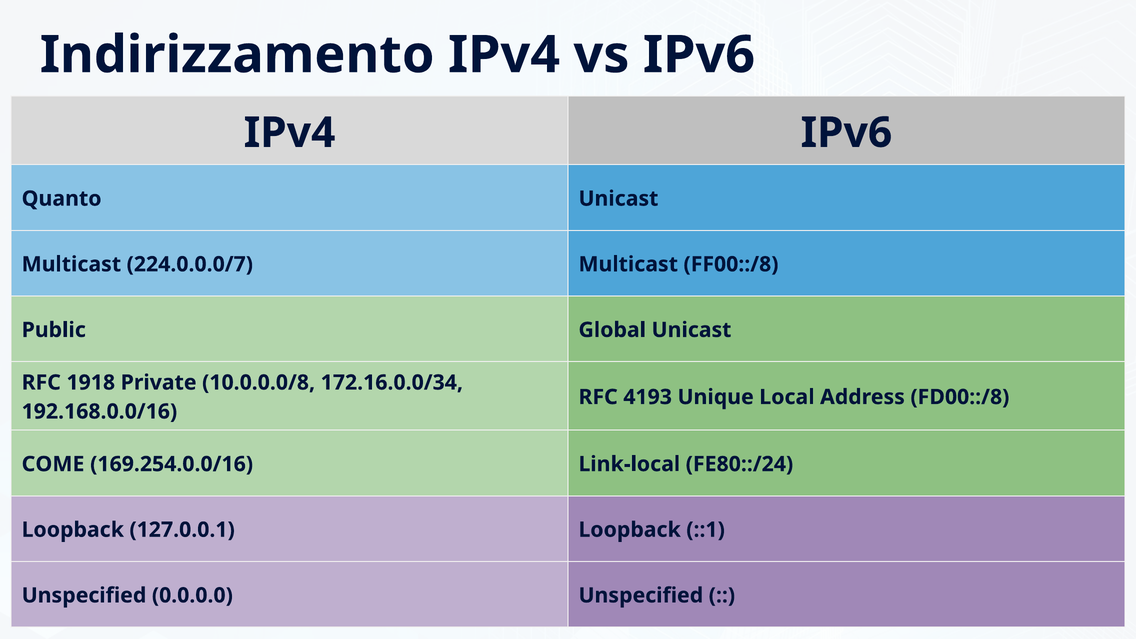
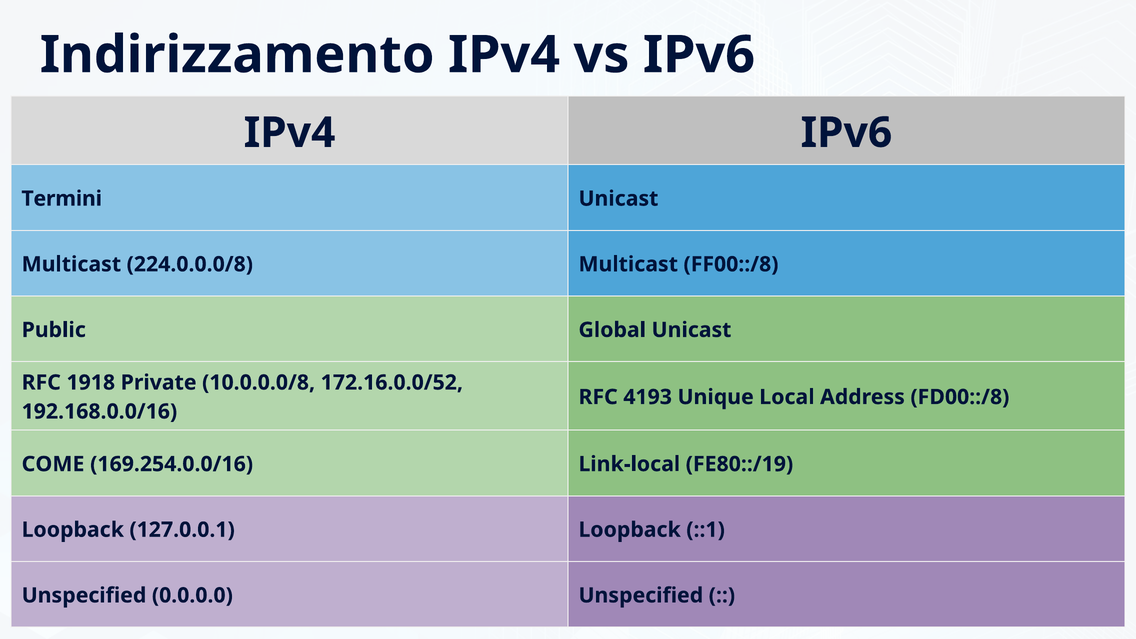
Quanto: Quanto -> Termini
224.0.0.0/7: 224.0.0.0/7 -> 224.0.0.0/8
172.16.0.0/34: 172.16.0.0/34 -> 172.16.0.0/52
FE80::/24: FE80::/24 -> FE80::/19
